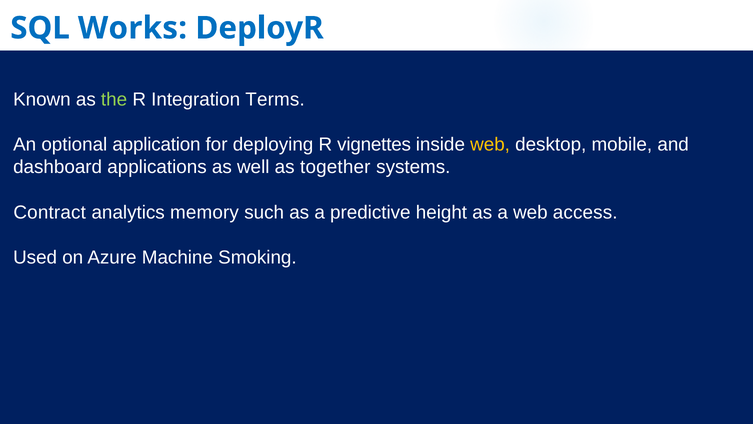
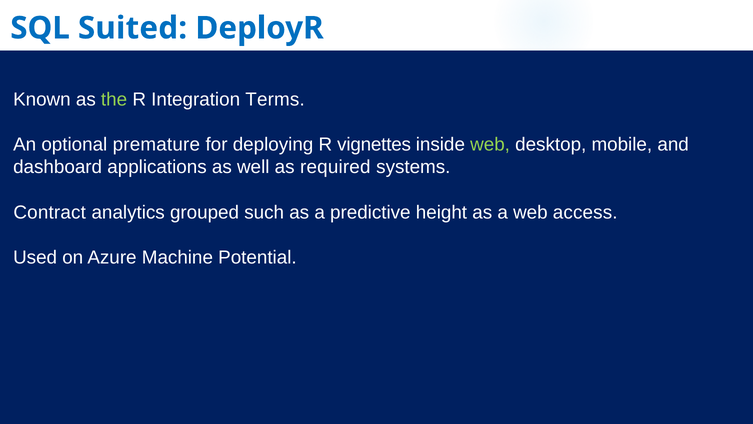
Works: Works -> Suited
application: application -> premature
web at (490, 145) colour: yellow -> light green
together: together -> required
memory: memory -> grouped
Smoking: Smoking -> Potential
